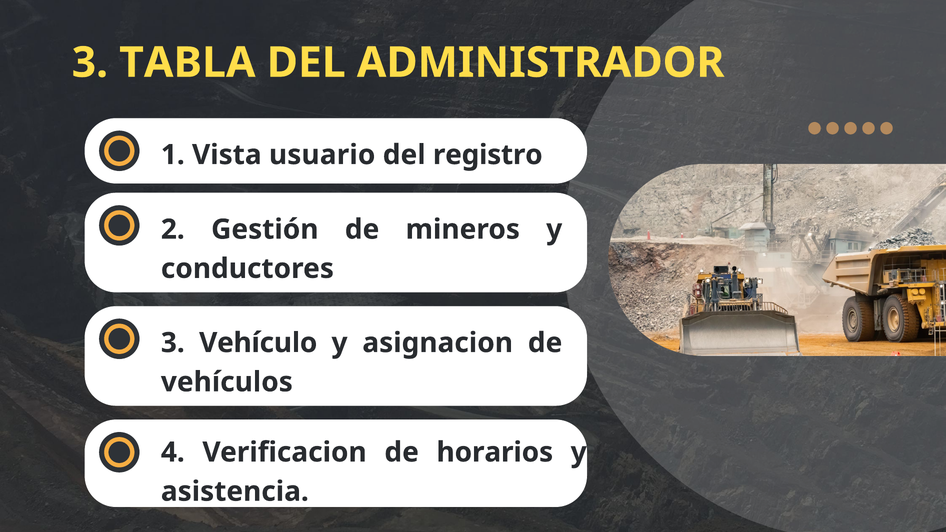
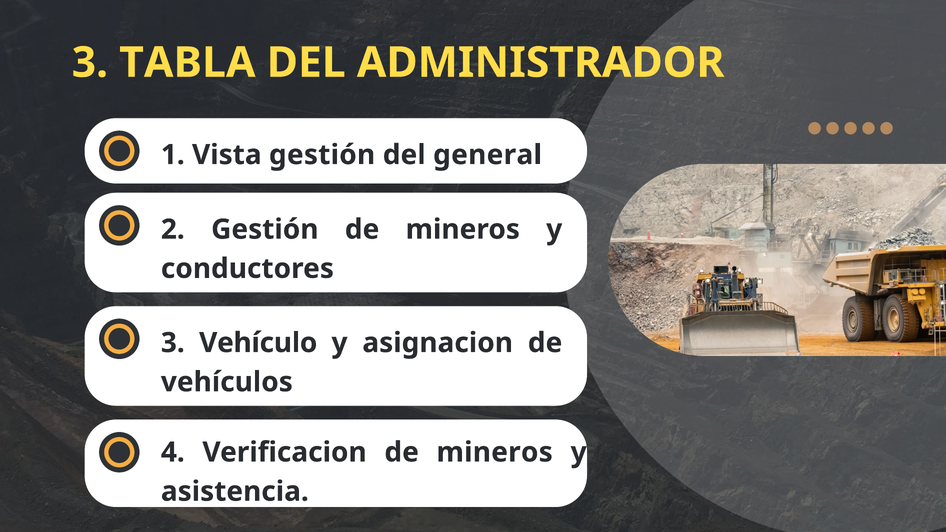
Vista usuario: usuario -> gestión
registro: registro -> general
Verificacion de horarios: horarios -> mineros
